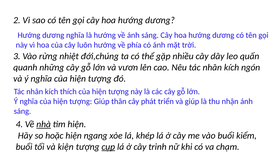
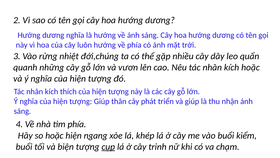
kích ngón: ngón -> hoặc
nhà underline: present -> none
tìm hiện: hiện -> phía
kiện: kiện -> biện
